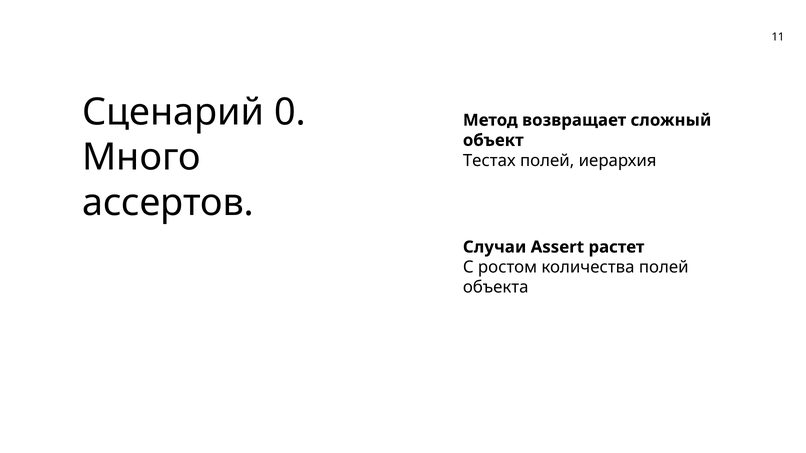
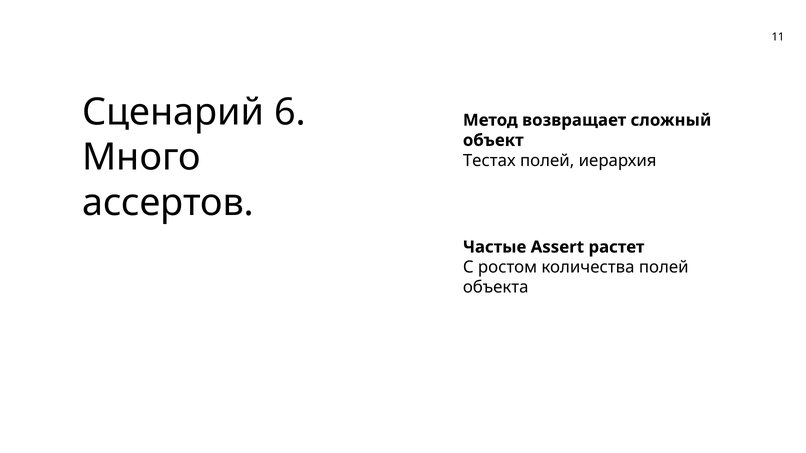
0: 0 -> 6
Случаи: Случаи -> Частые
